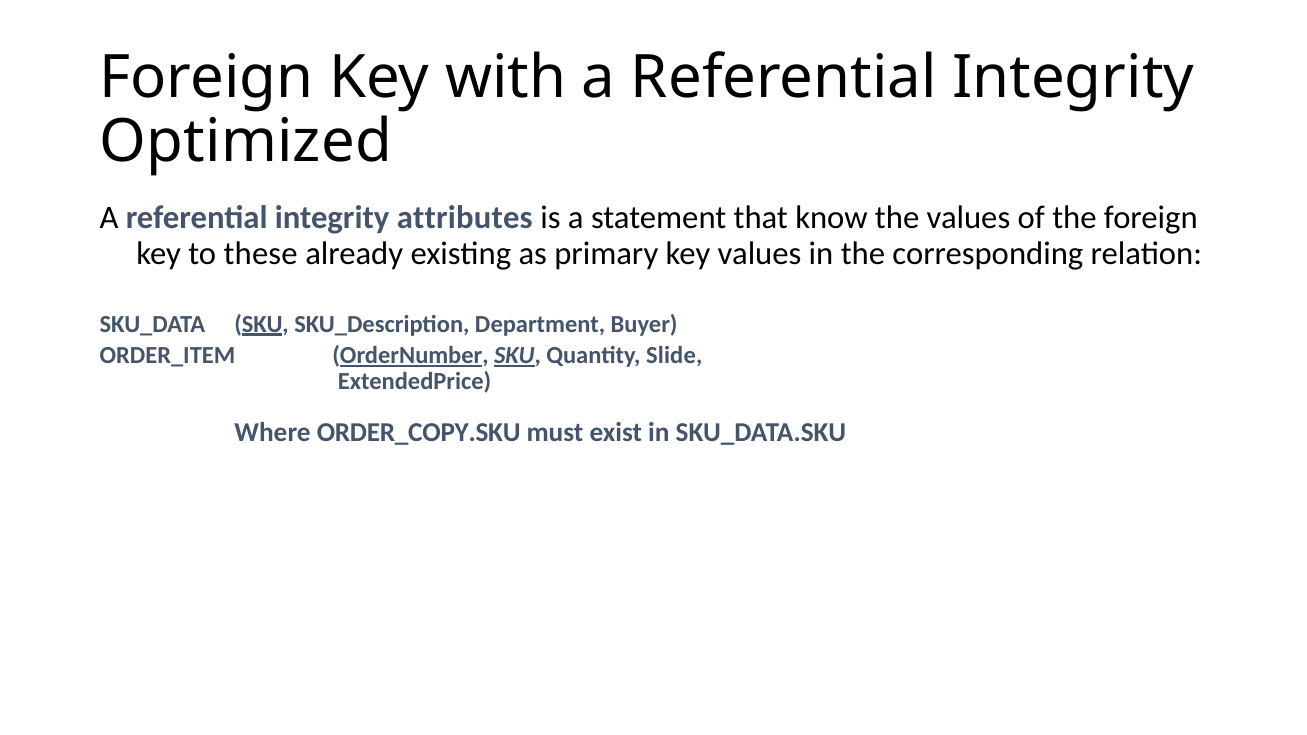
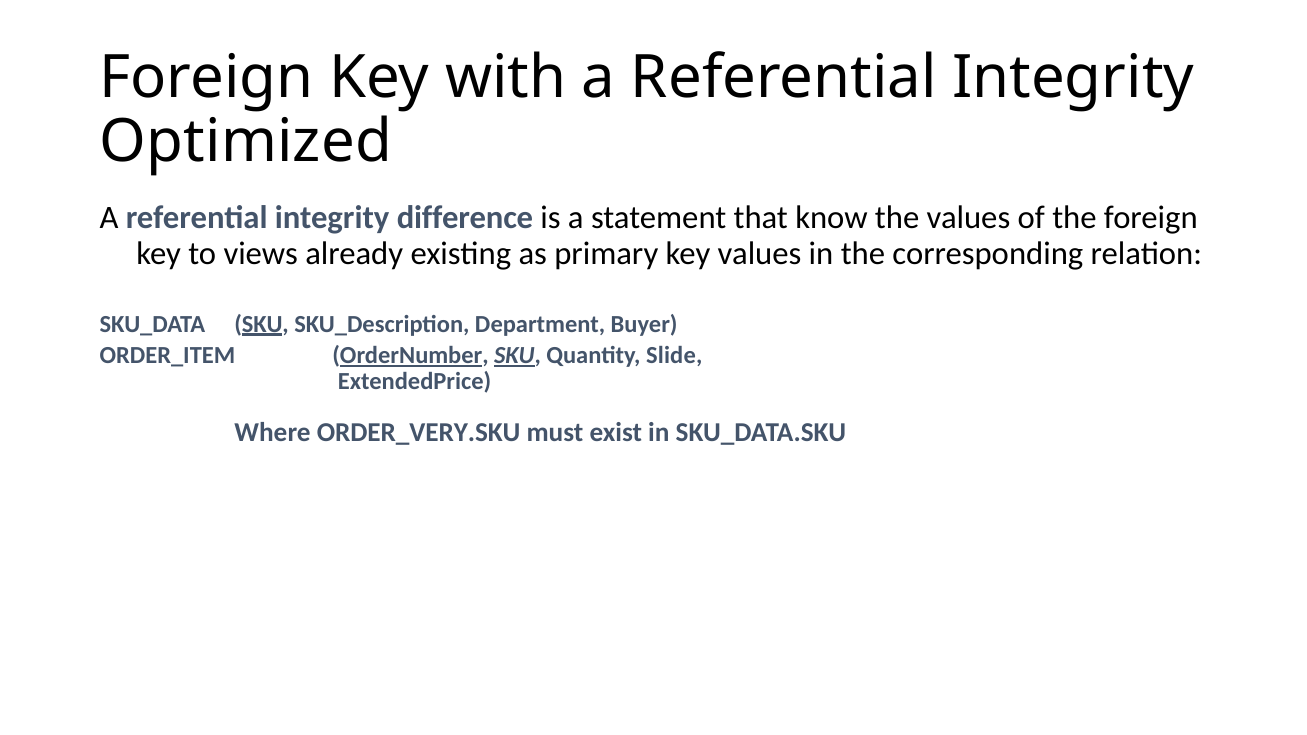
attributes: attributes -> difference
these: these -> views
ORDER_COPY.SKU: ORDER_COPY.SKU -> ORDER_VERY.SKU
